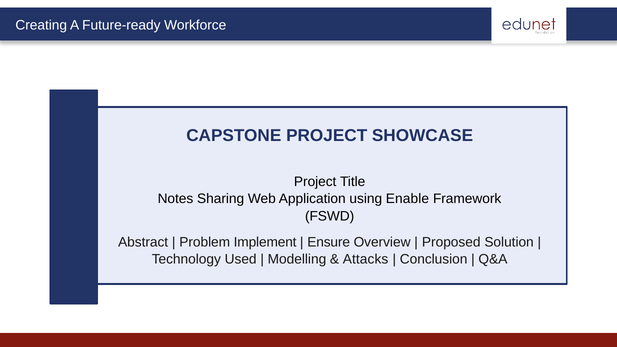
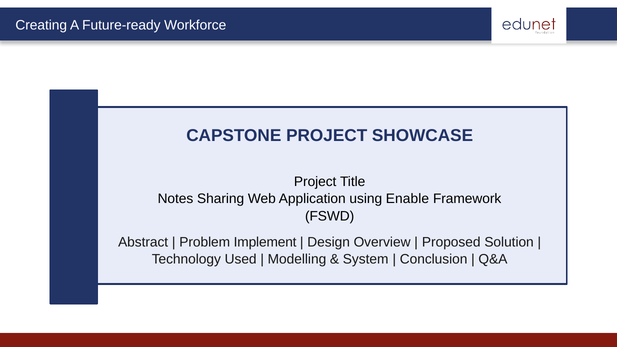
Ensure: Ensure -> Design
Attacks: Attacks -> System
